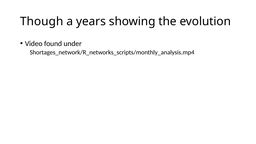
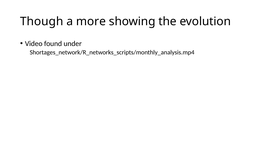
years: years -> more
